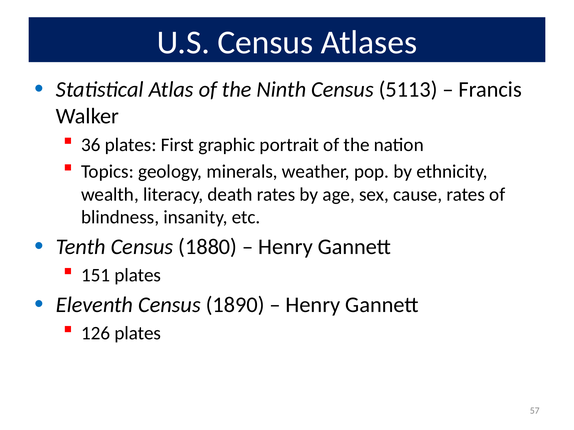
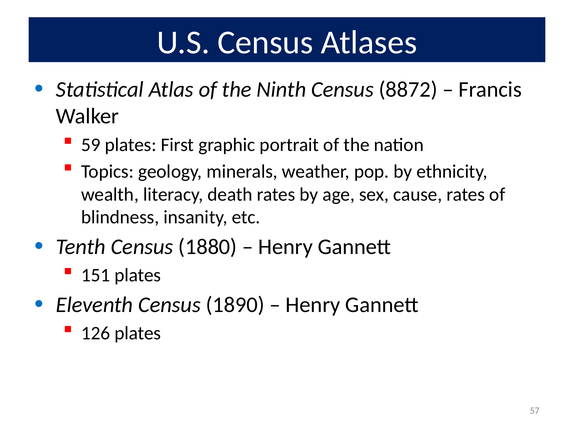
5113: 5113 -> 8872
36: 36 -> 59
